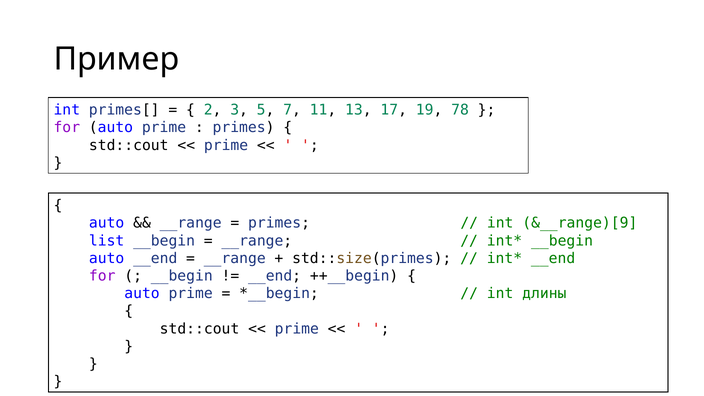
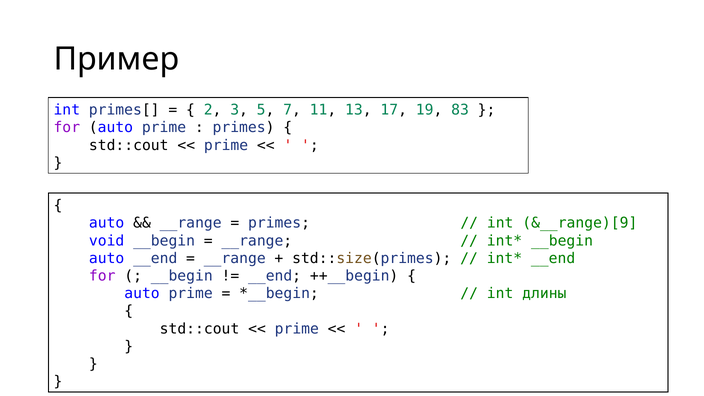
78: 78 -> 83
list: list -> void
